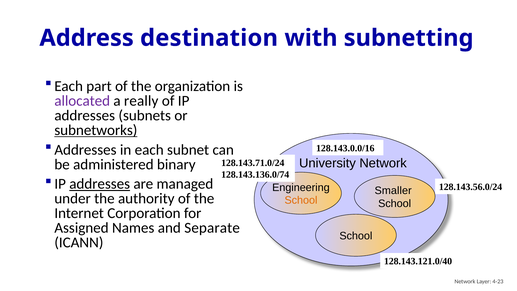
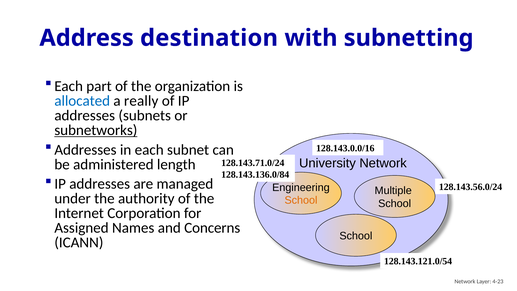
allocated colour: purple -> blue
binary: binary -> length
128.143.136.0/74: 128.143.136.0/74 -> 128.143.136.0/84
addresses at (100, 184) underline: present -> none
Smaller: Smaller -> Multiple
Separate: Separate -> Concerns
128.143.121.0/40: 128.143.121.0/40 -> 128.143.121.0/54
